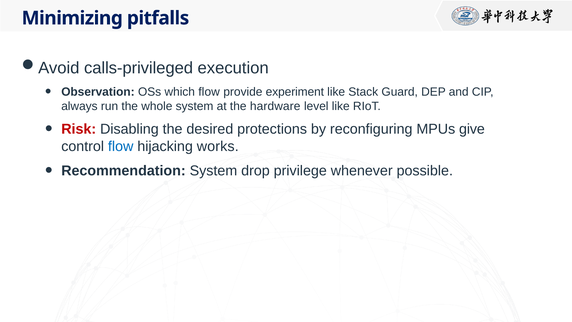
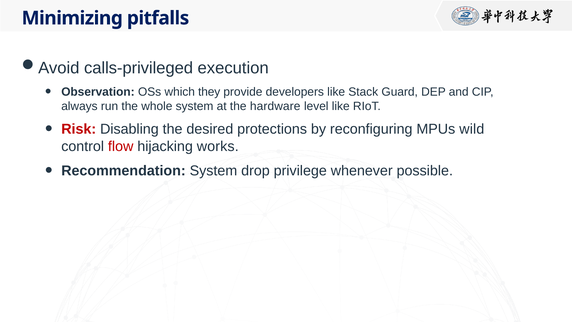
which flow: flow -> they
experiment: experiment -> developers
give: give -> wild
flow at (121, 146) colour: blue -> red
